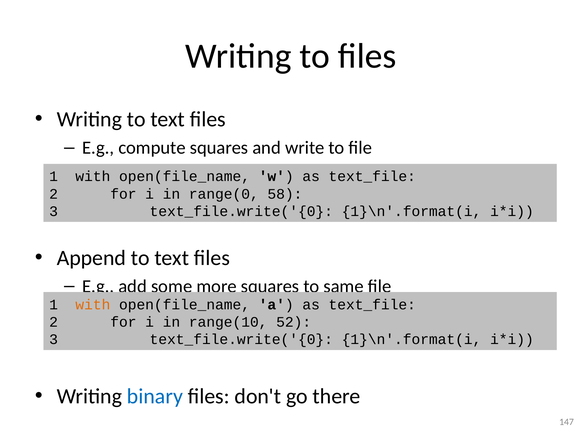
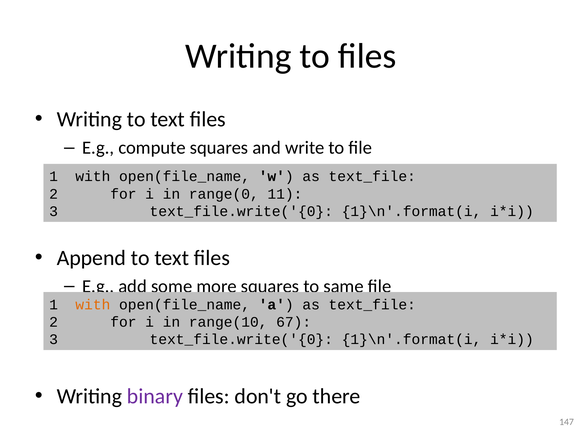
58: 58 -> 11
52: 52 -> 67
binary colour: blue -> purple
